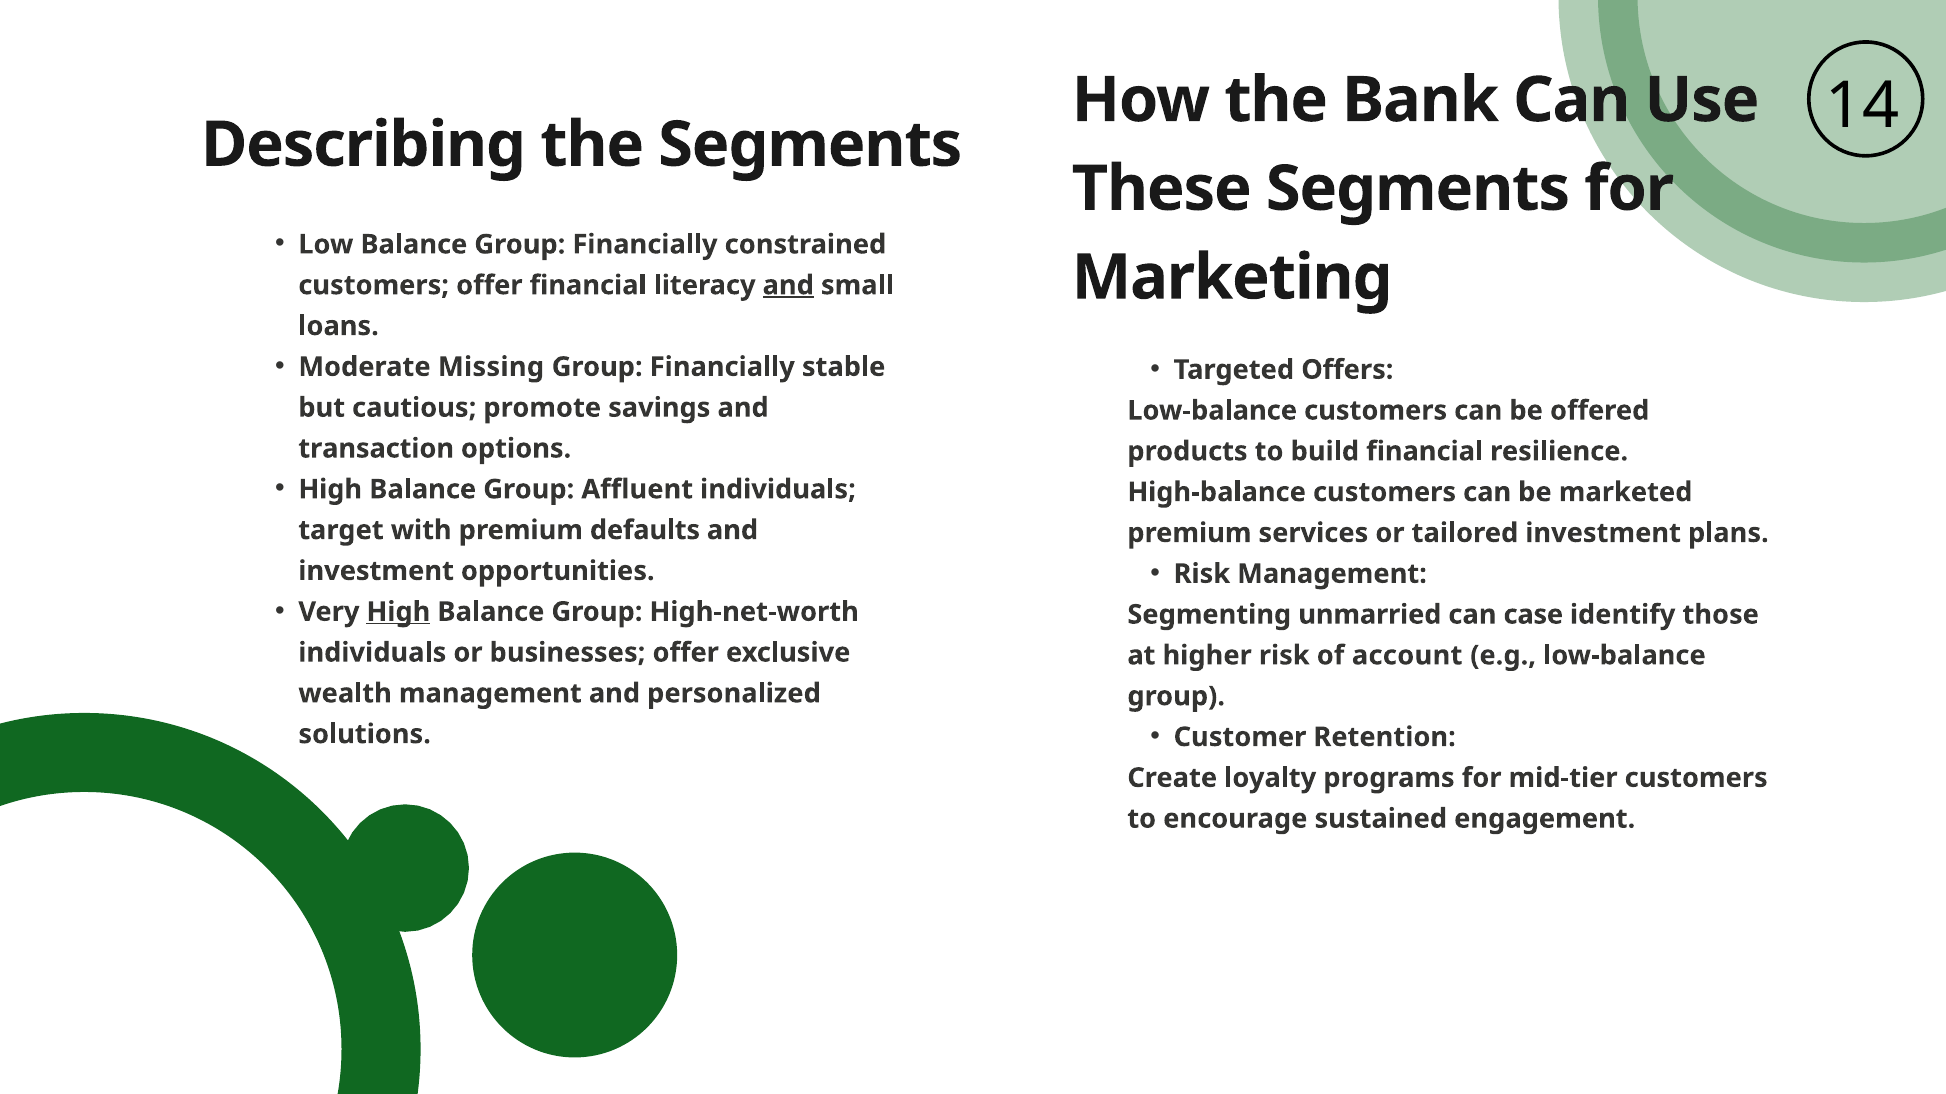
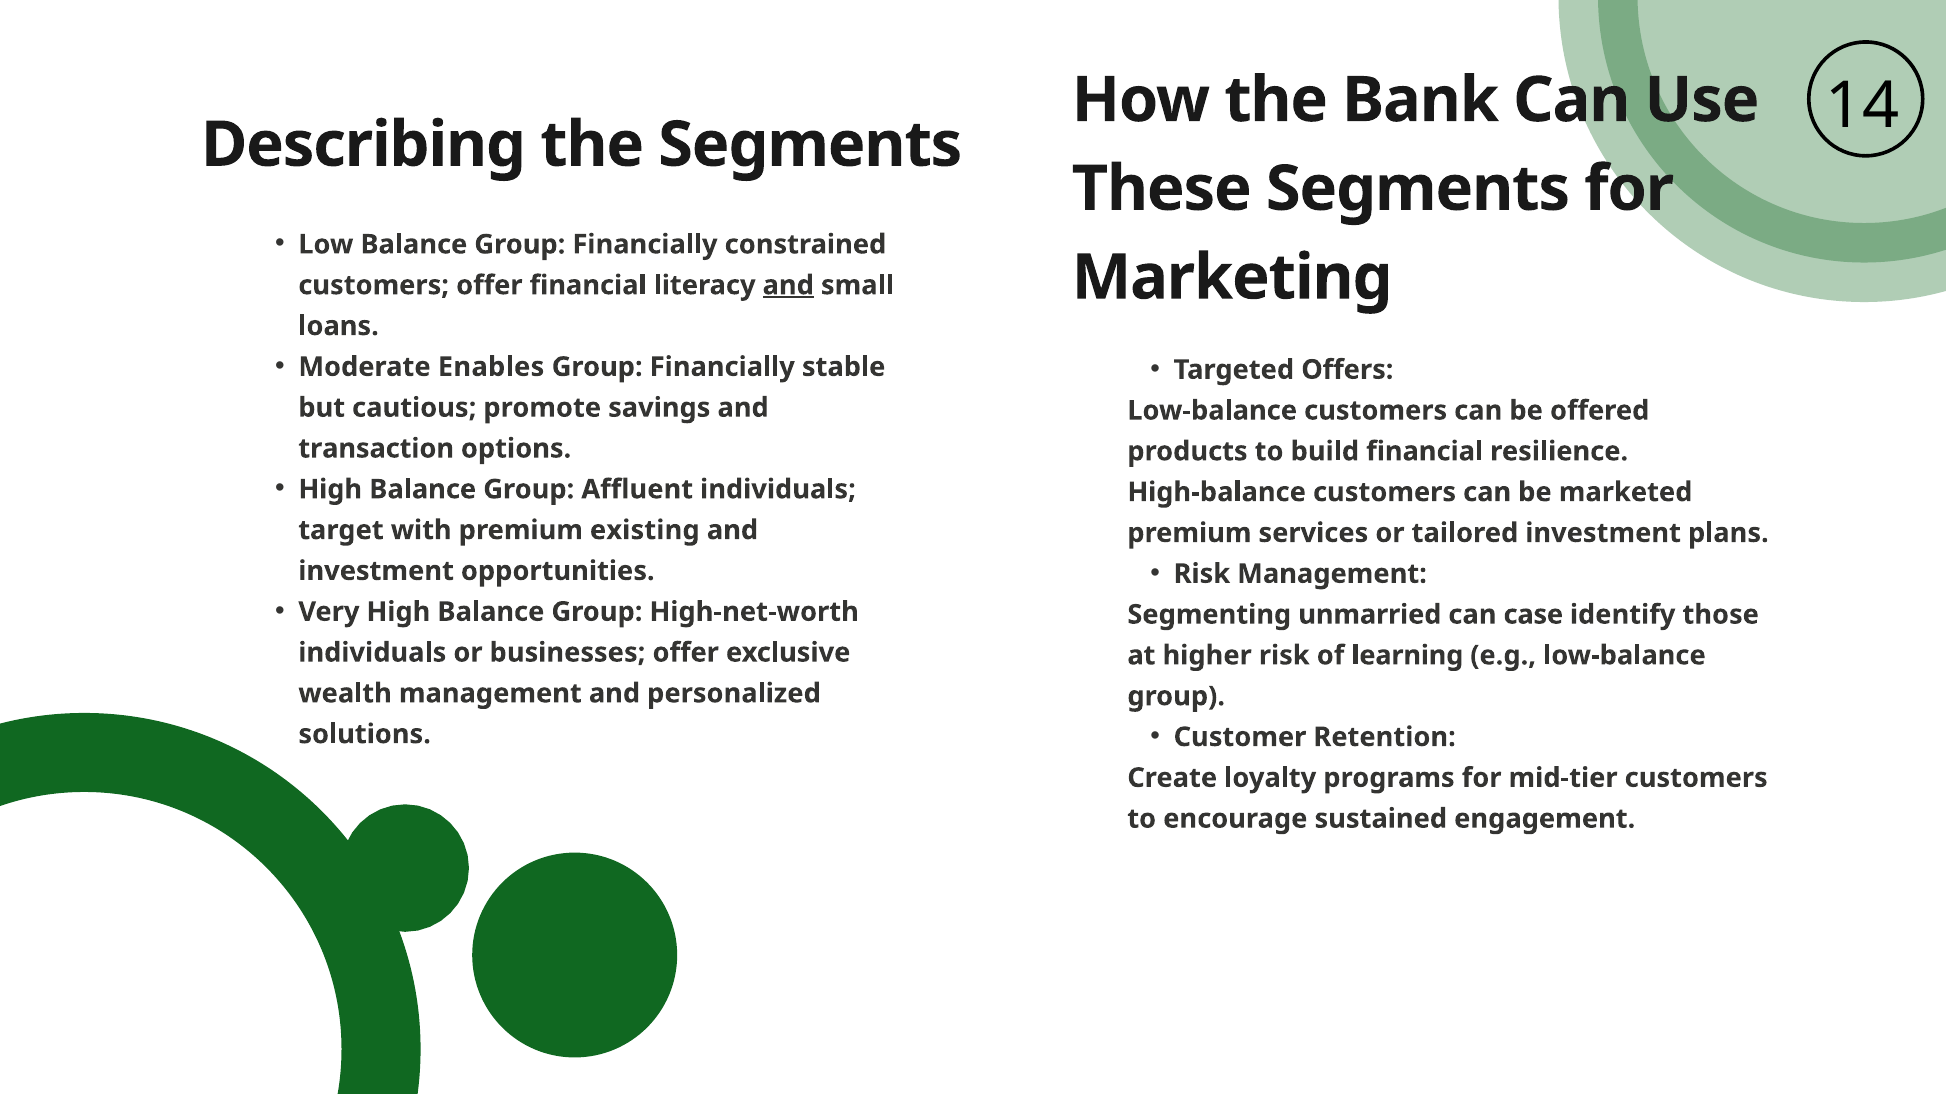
Missing: Missing -> Enables
defaults: defaults -> existing
High at (398, 612) underline: present -> none
account: account -> learning
